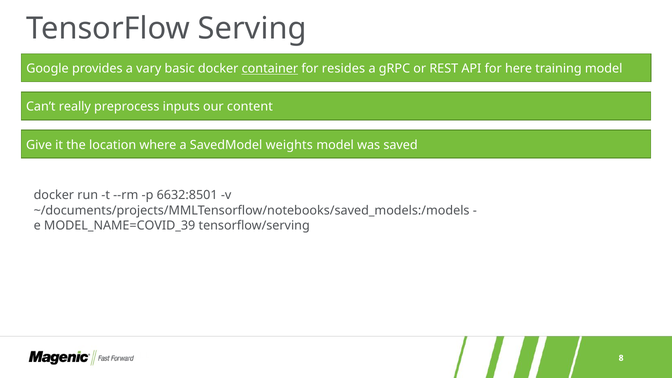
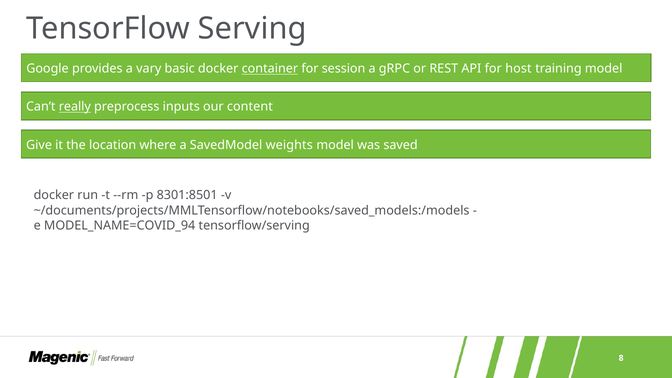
resides: resides -> session
here: here -> host
really underline: none -> present
6632:8501: 6632:8501 -> 8301:8501
MODEL_NAME=COVID_39: MODEL_NAME=COVID_39 -> MODEL_NAME=COVID_94
